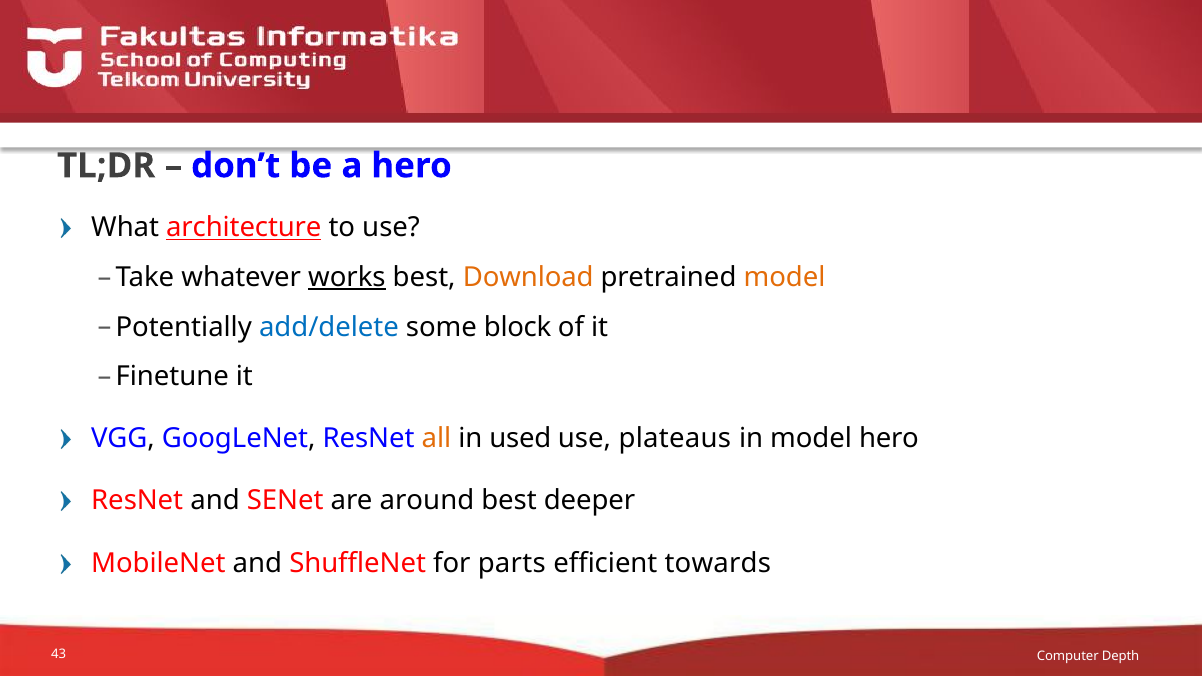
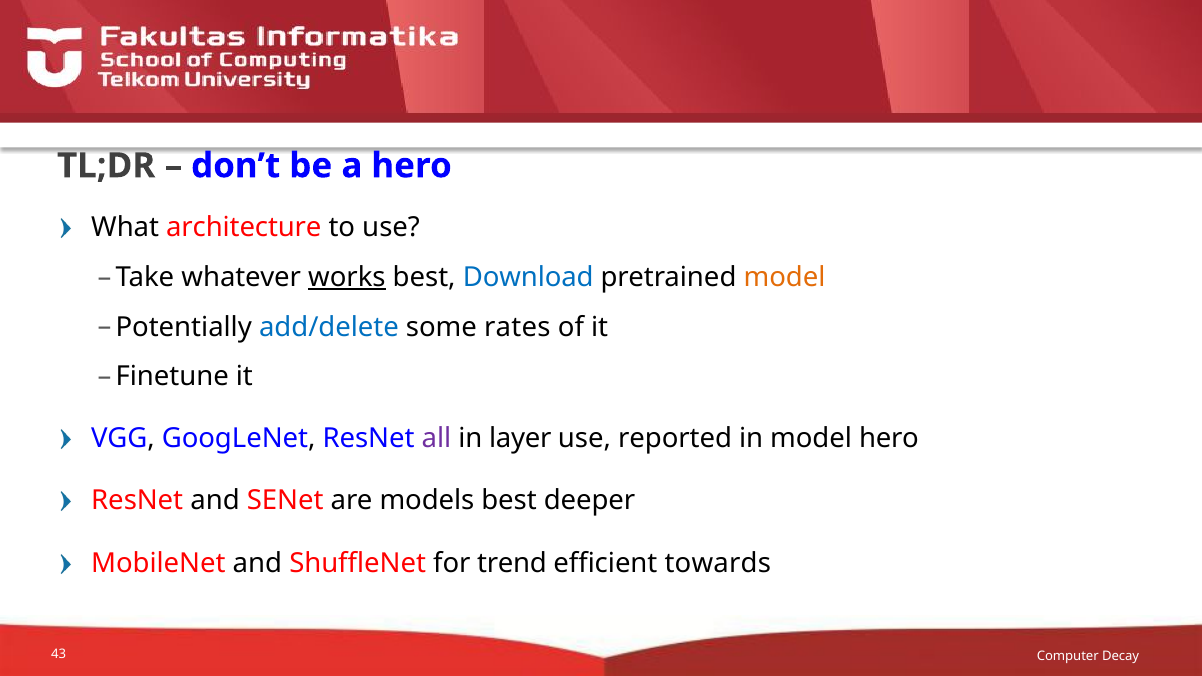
architecture underline: present -> none
Download colour: orange -> blue
block: block -> rates
all colour: orange -> purple
used: used -> layer
plateaus: plateaus -> reported
around: around -> models
parts: parts -> trend
Depth: Depth -> Decay
